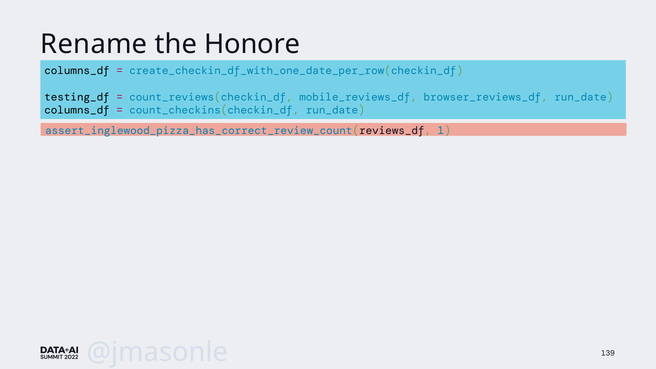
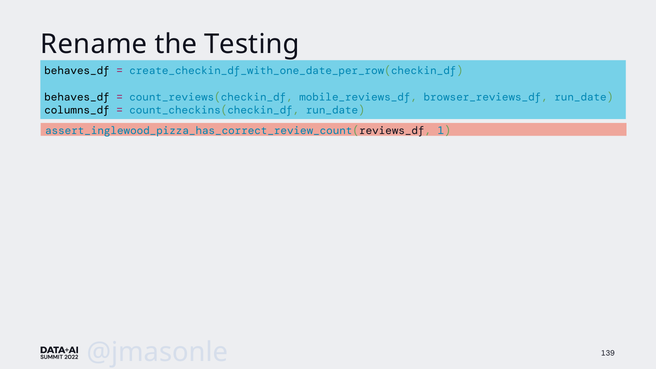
Honore: Honore -> Testing
columns_df at (77, 71): columns_df -> behaves_df
testing_df at (77, 97): testing_df -> behaves_df
